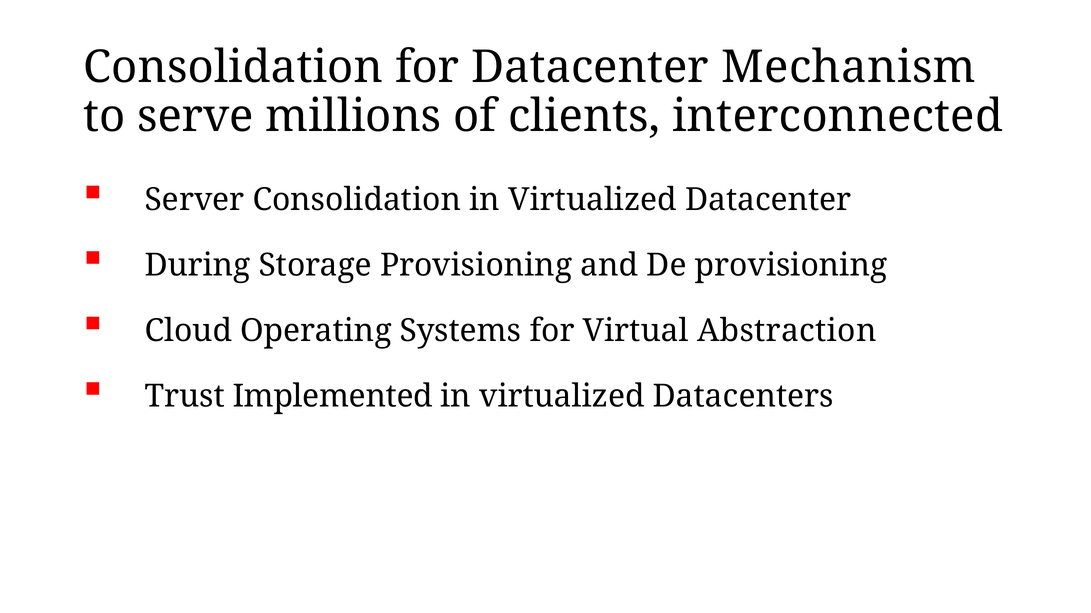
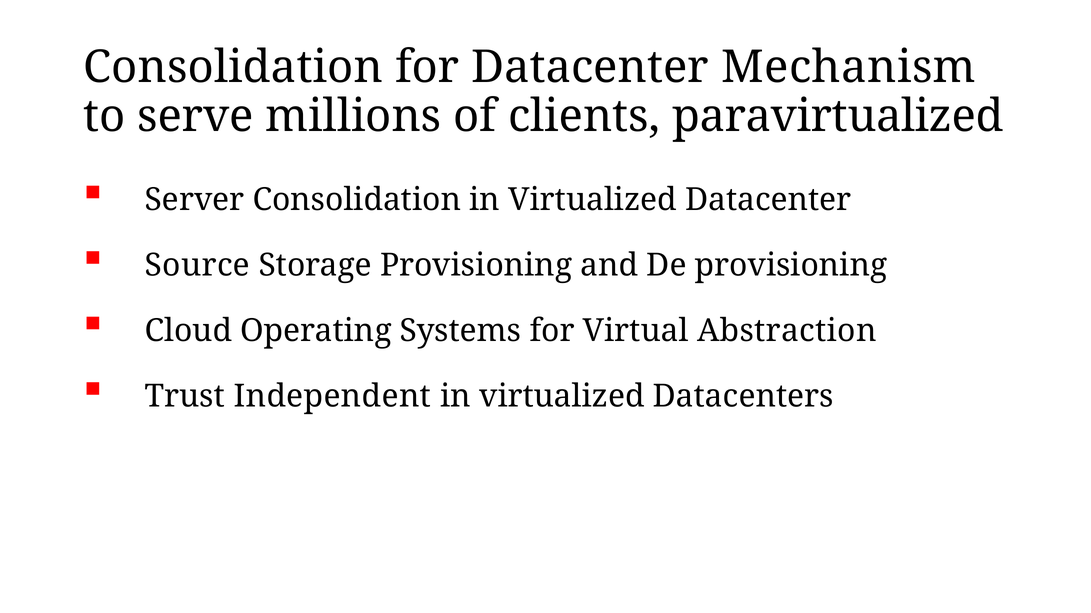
interconnected: interconnected -> paravirtualized
During: During -> Source
Implemented: Implemented -> Independent
